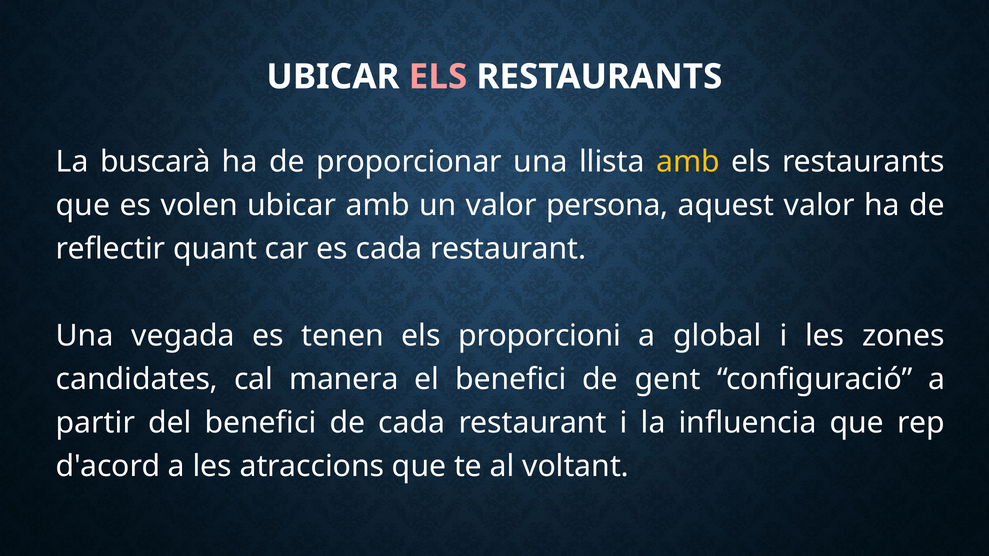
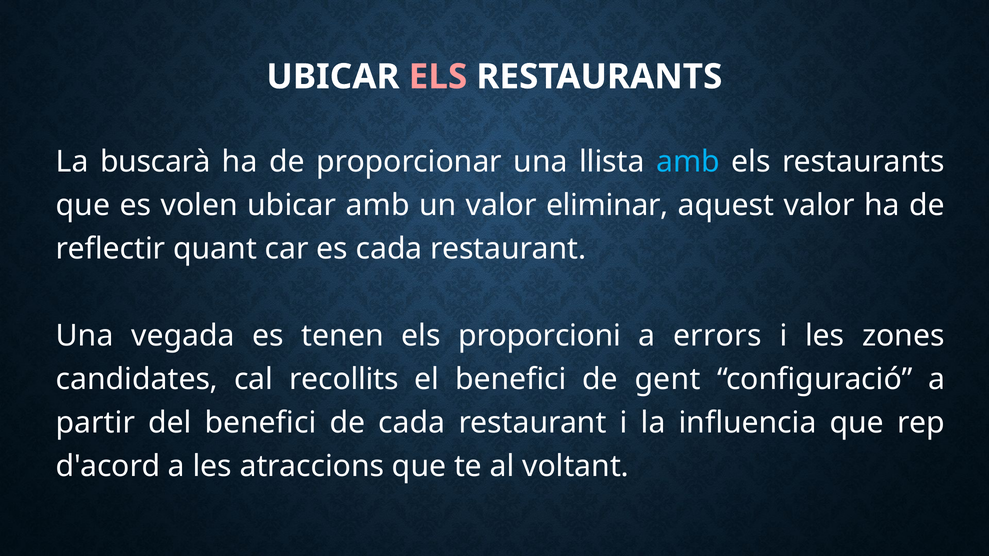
amb at (688, 162) colour: yellow -> light blue
persona: persona -> eliminar
global: global -> errors
manera: manera -> recollits
